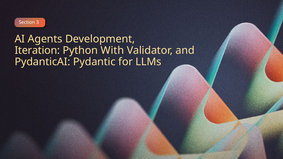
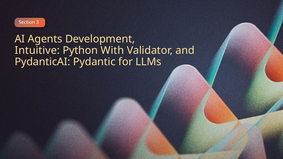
Iteration: Iteration -> Intuitive
